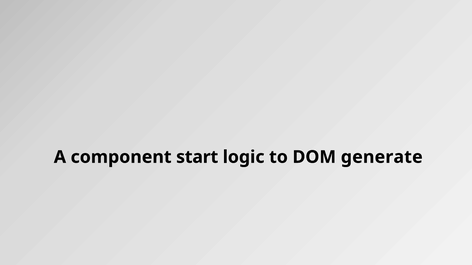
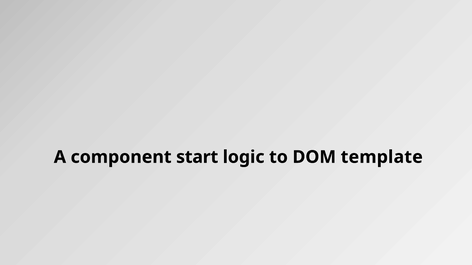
generate: generate -> template
